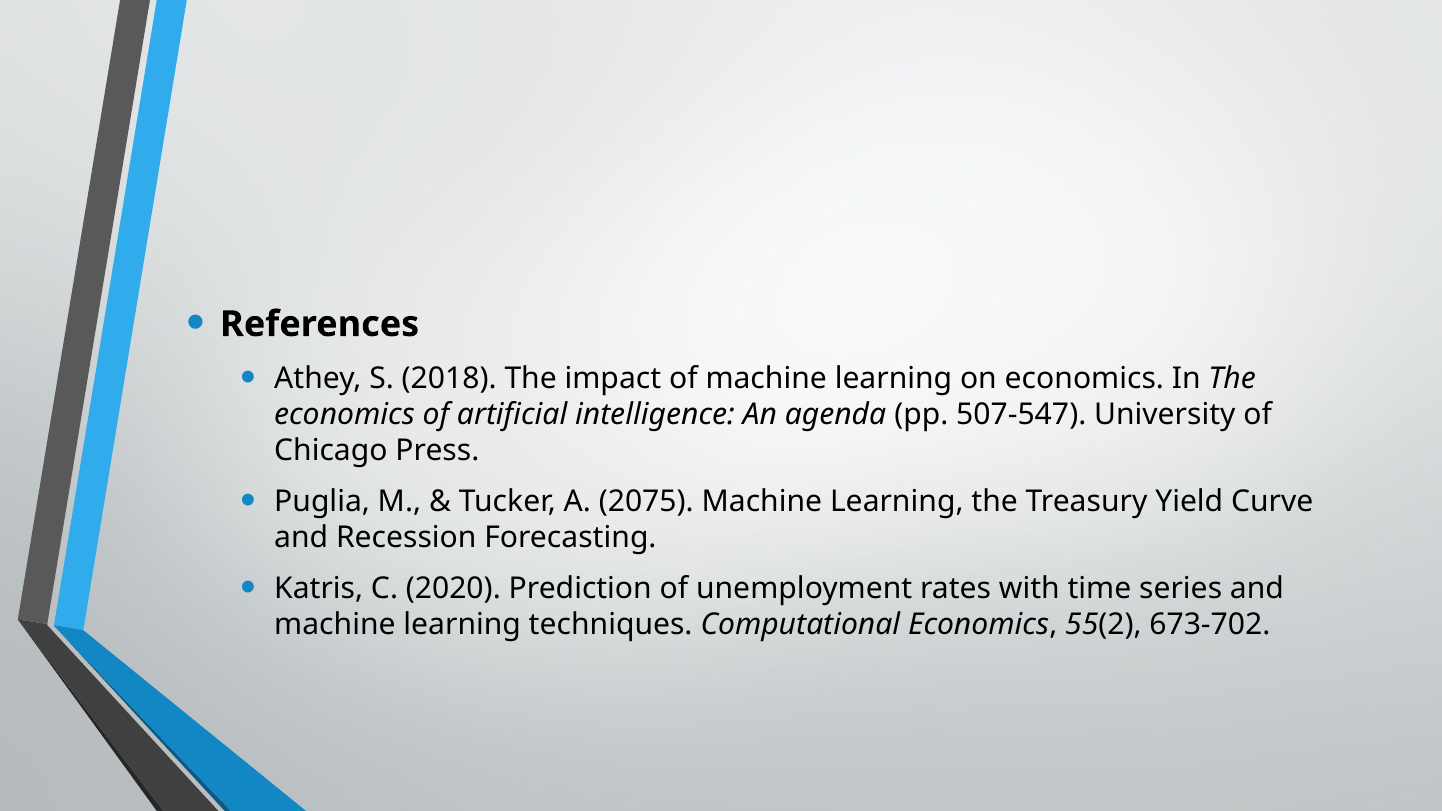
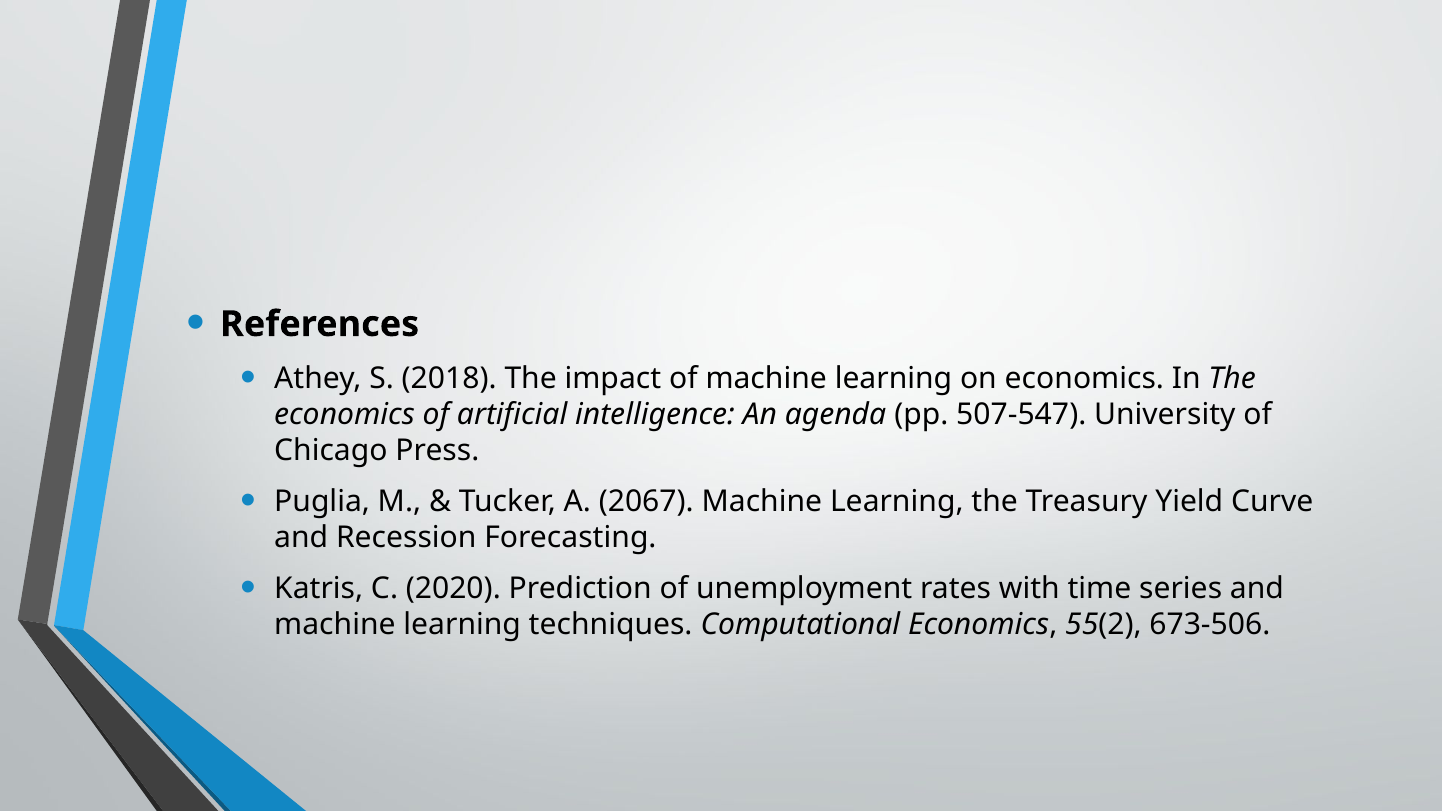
2075: 2075 -> 2067
673-702: 673-702 -> 673-506
